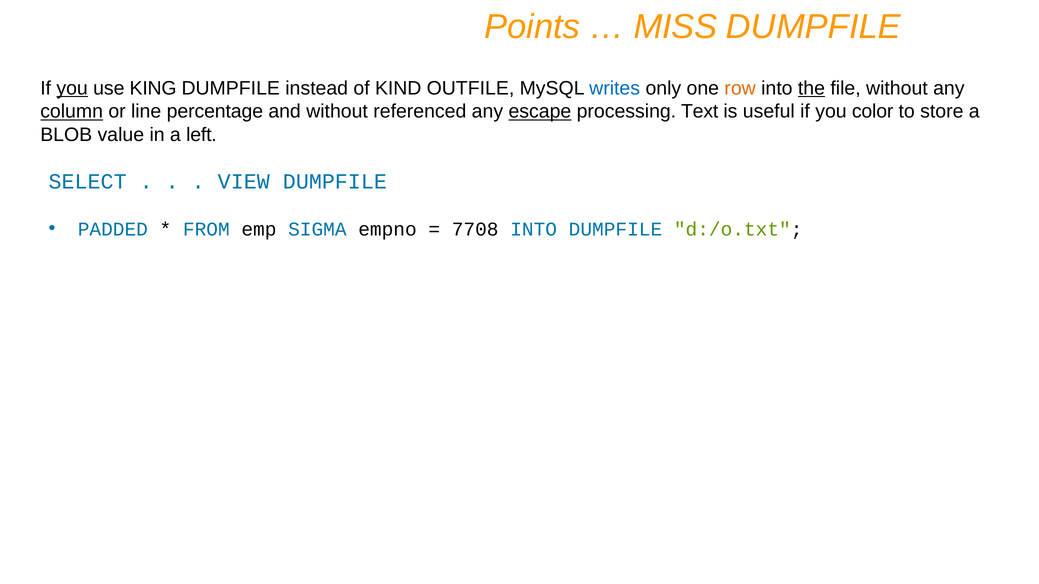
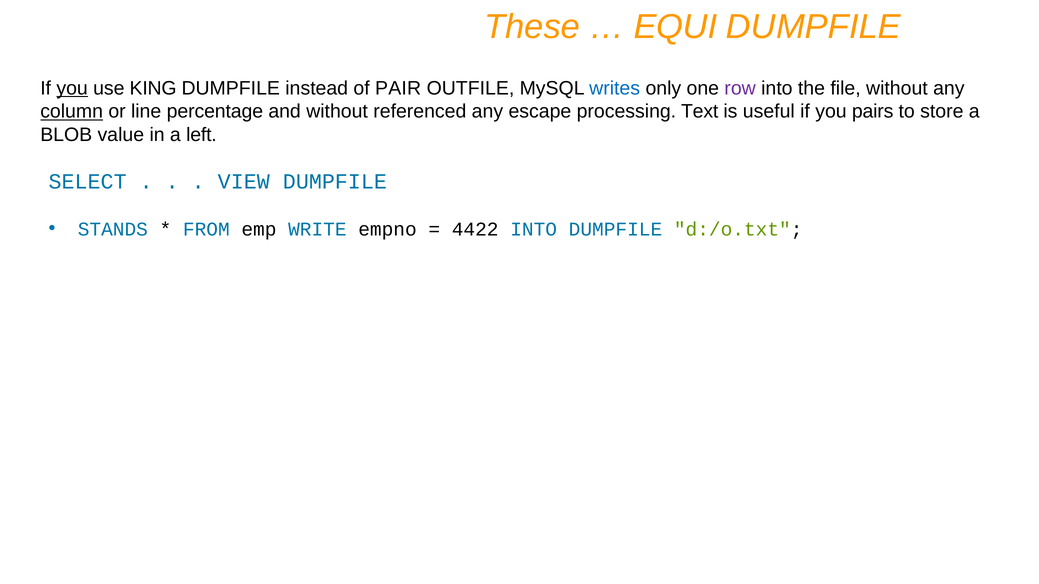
Points: Points -> These
MISS: MISS -> EQUI
KIND: KIND -> PAIR
row colour: orange -> purple
the underline: present -> none
escape underline: present -> none
color: color -> pairs
PADDED: PADDED -> STANDS
SIGMA: SIGMA -> WRITE
7708: 7708 -> 4422
